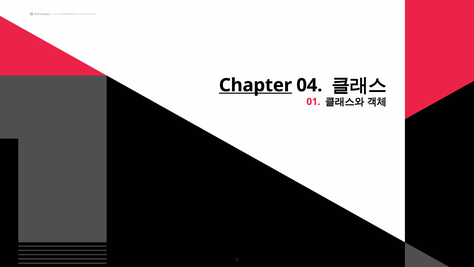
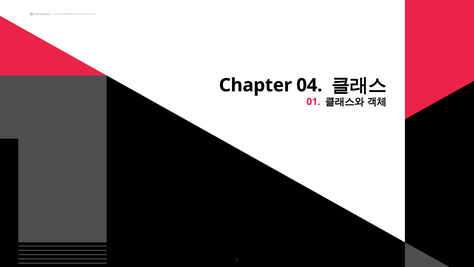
Chapter underline: present -> none
